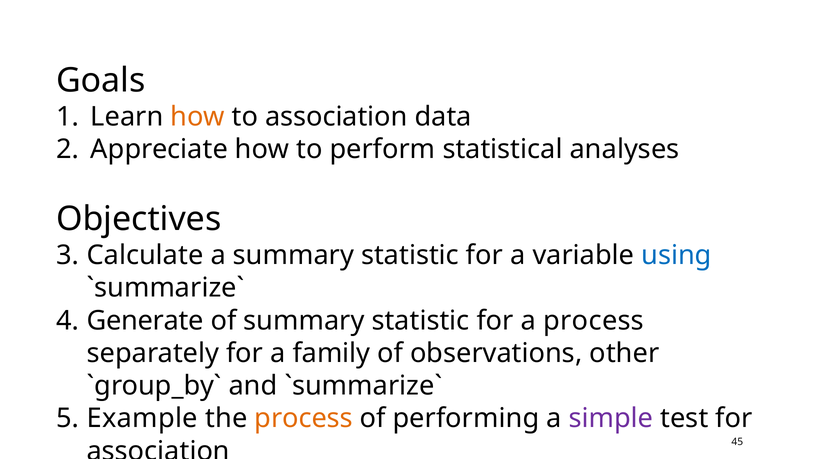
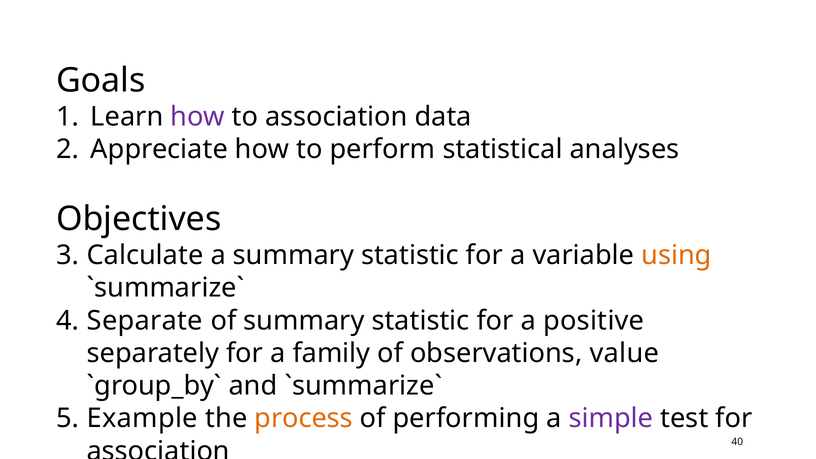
how at (198, 117) colour: orange -> purple
using colour: blue -> orange
Generate: Generate -> Separate
a process: process -> positive
other: other -> value
45: 45 -> 40
